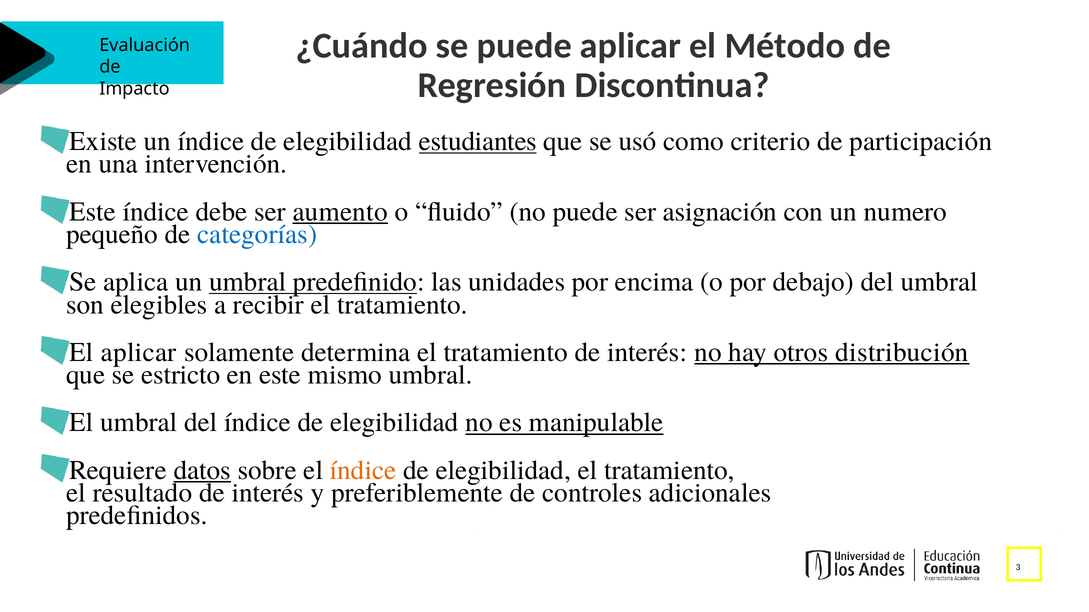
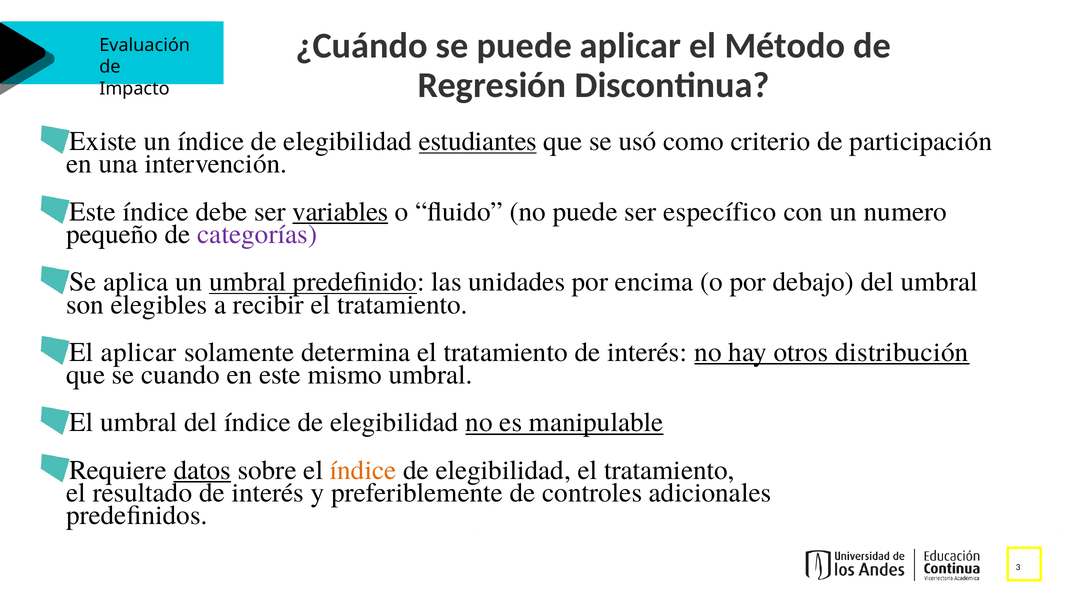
aumento: aumento -> variables
asignación: asignación -> específico
categorías colour: blue -> purple
estricto: estricto -> cuando
